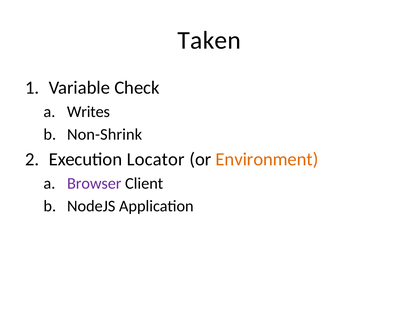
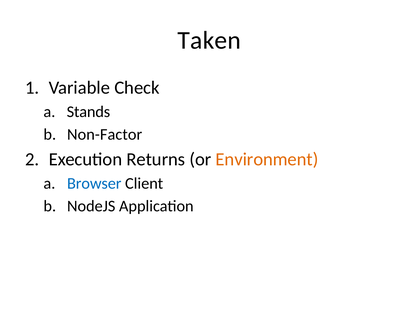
Writes: Writes -> Stands
Non-Shrink: Non-Shrink -> Non-Factor
Locator: Locator -> Returns
Browser colour: purple -> blue
